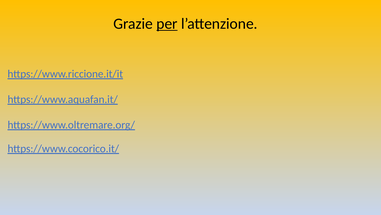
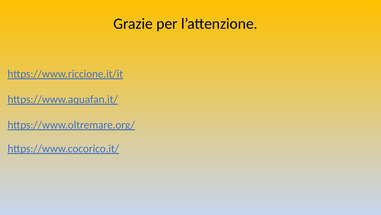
per underline: present -> none
